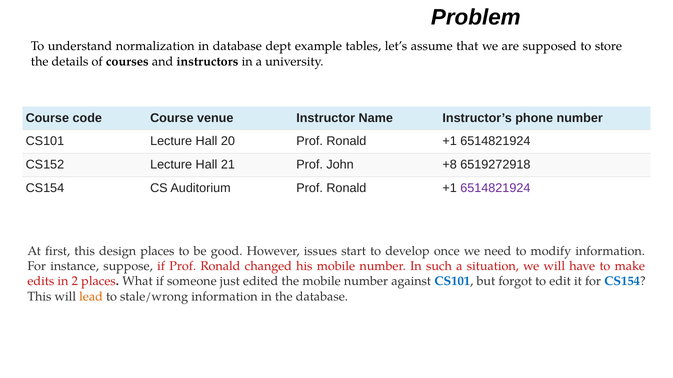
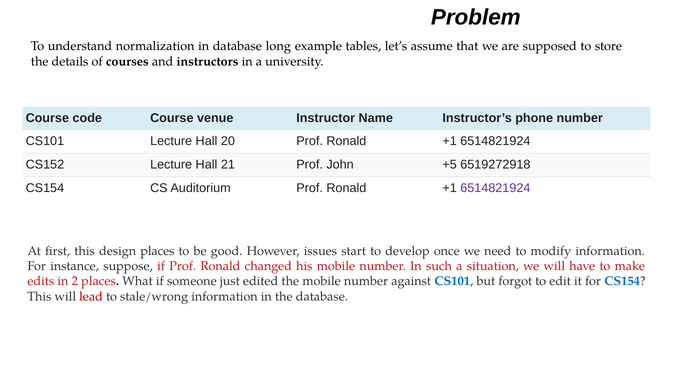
dept: dept -> long
+8: +8 -> +5
lead colour: orange -> red
